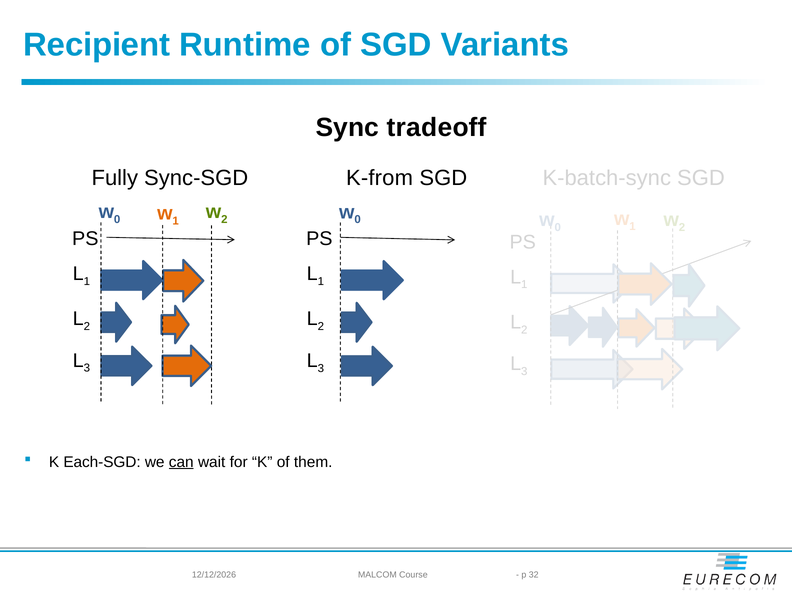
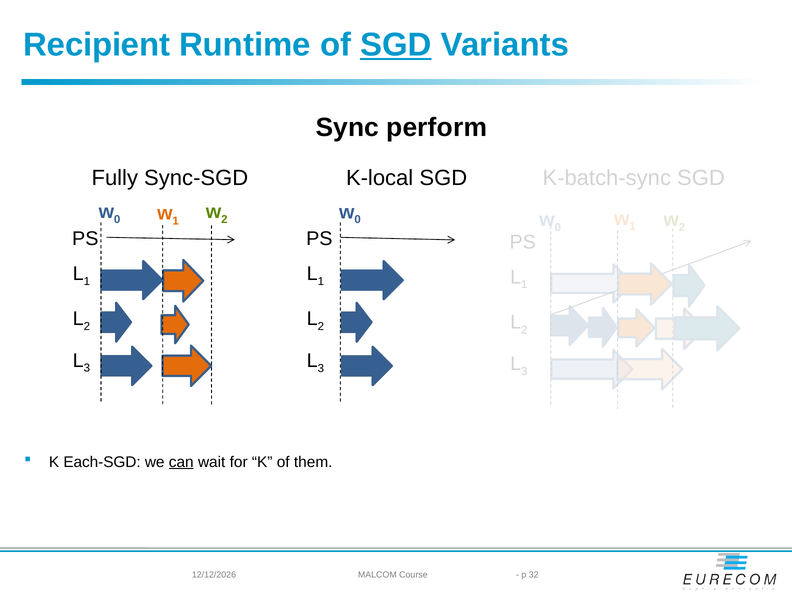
SGD at (396, 45) underline: none -> present
tradeoff: tradeoff -> perform
K-from: K-from -> K-local
